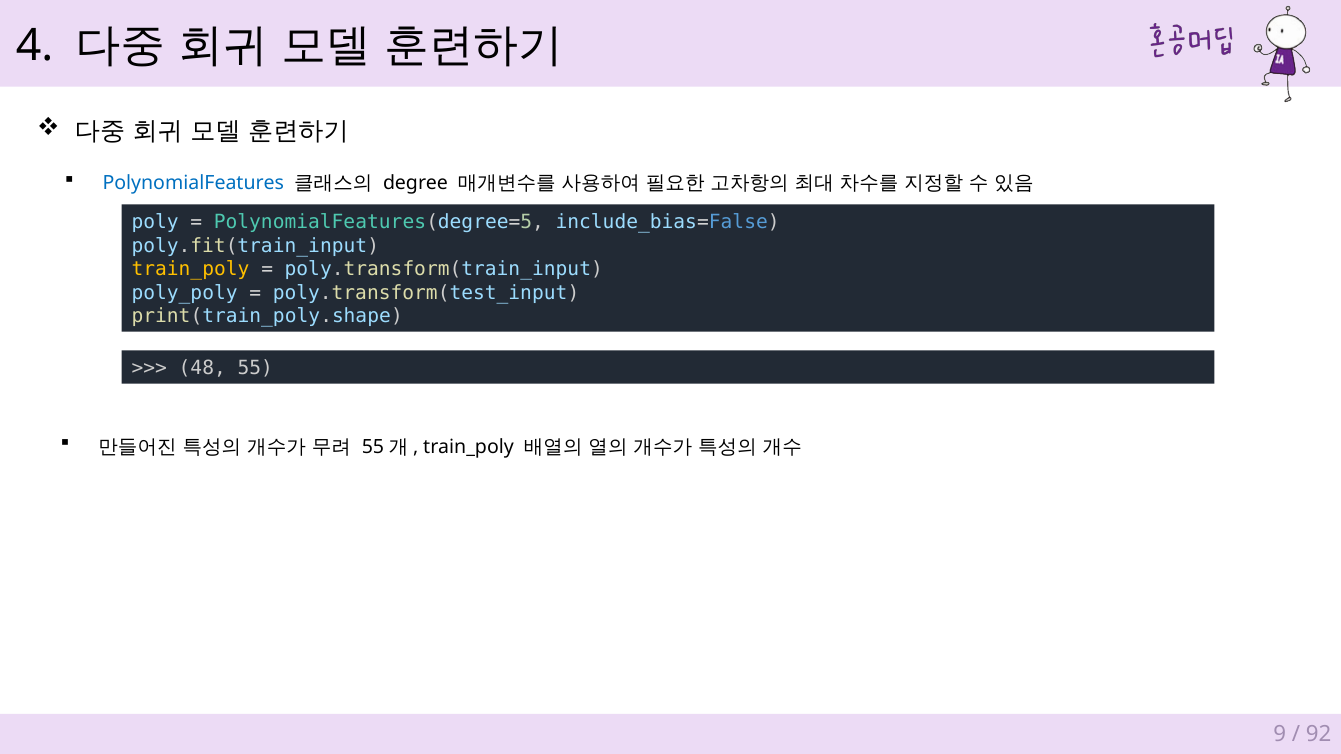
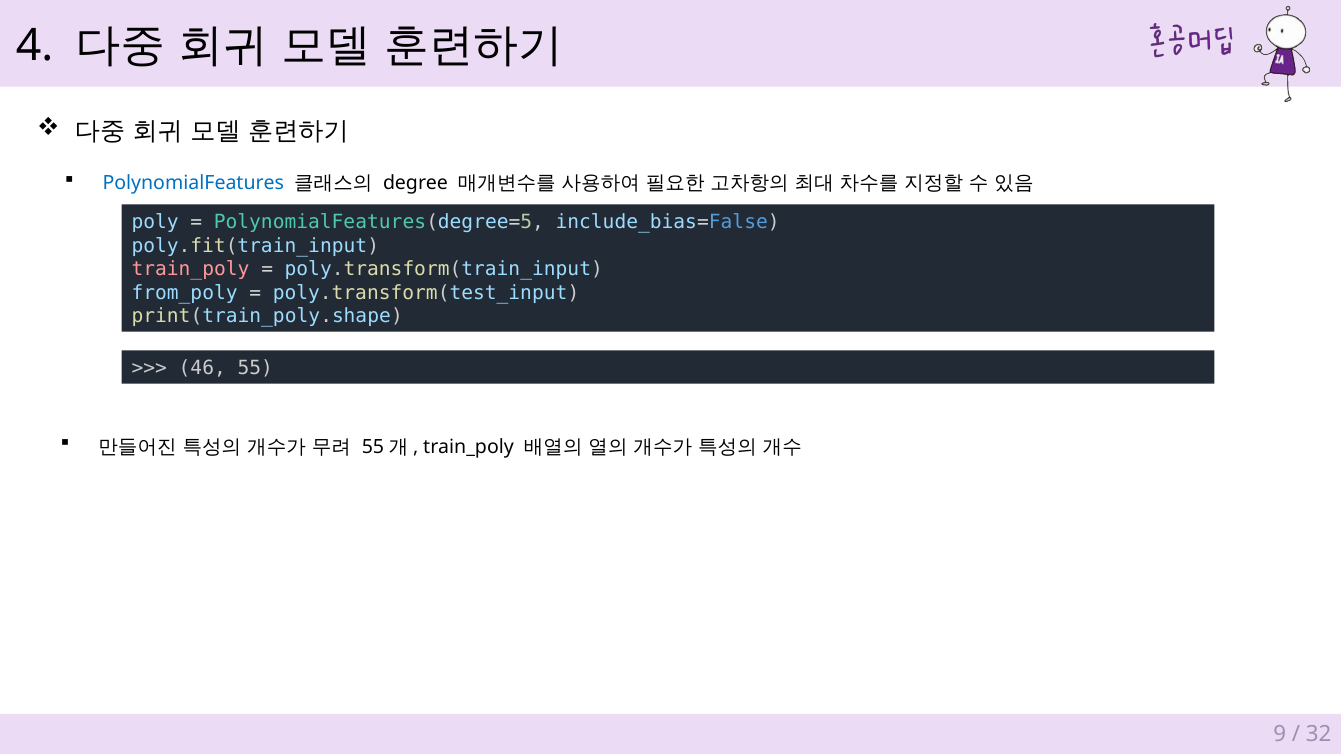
train_poly at (190, 270) colour: yellow -> pink
poly_poly: poly_poly -> from_poly
48: 48 -> 46
92: 92 -> 32
